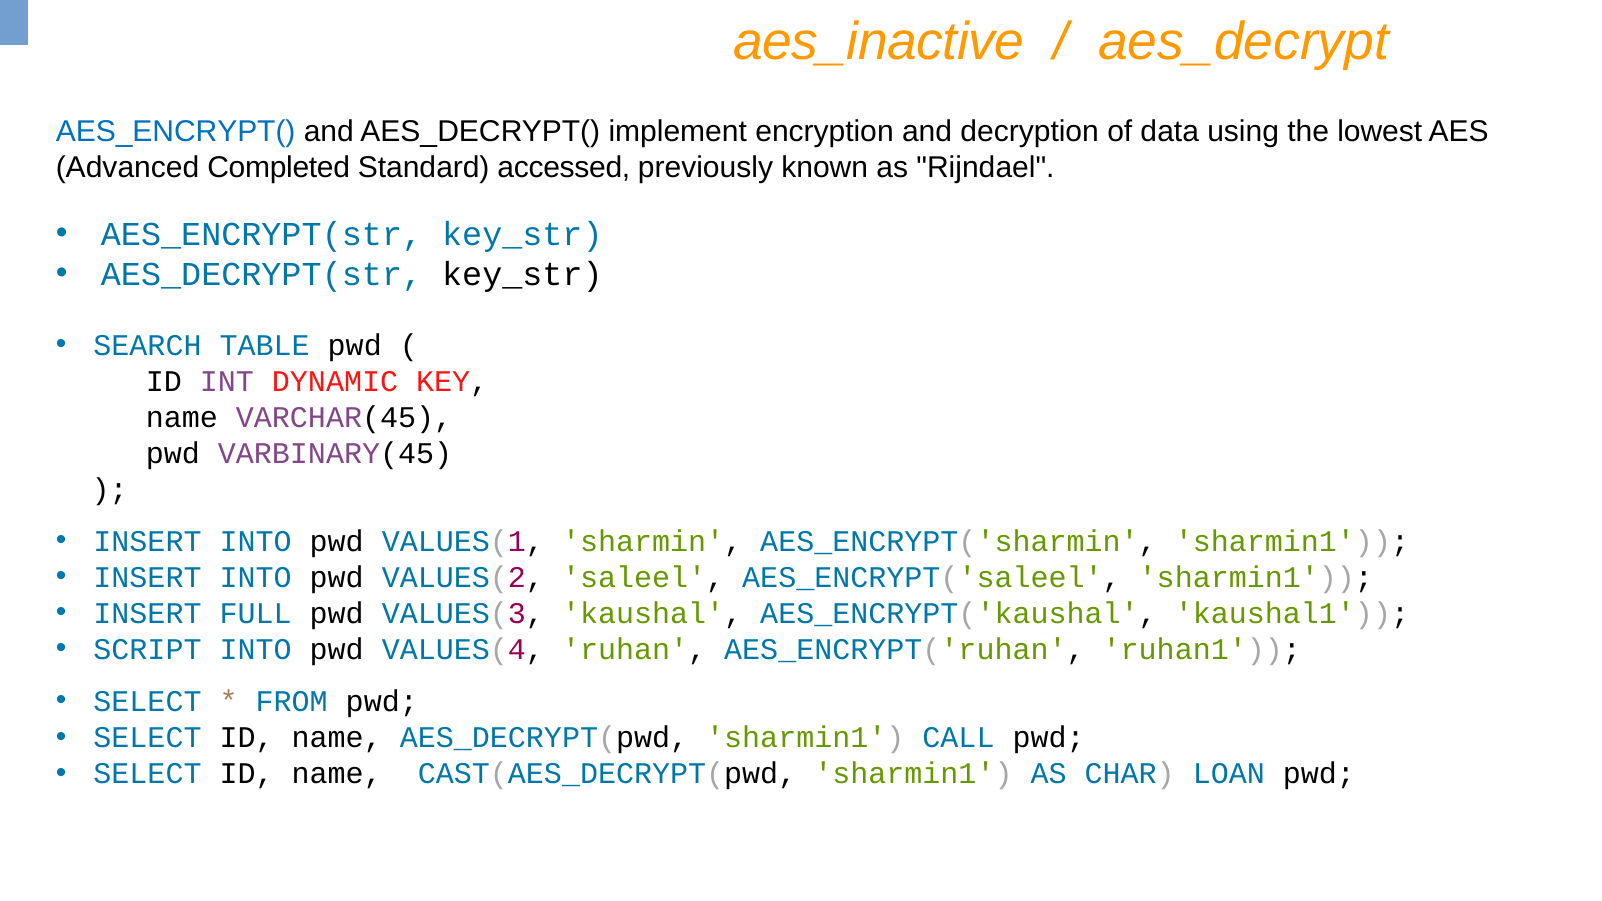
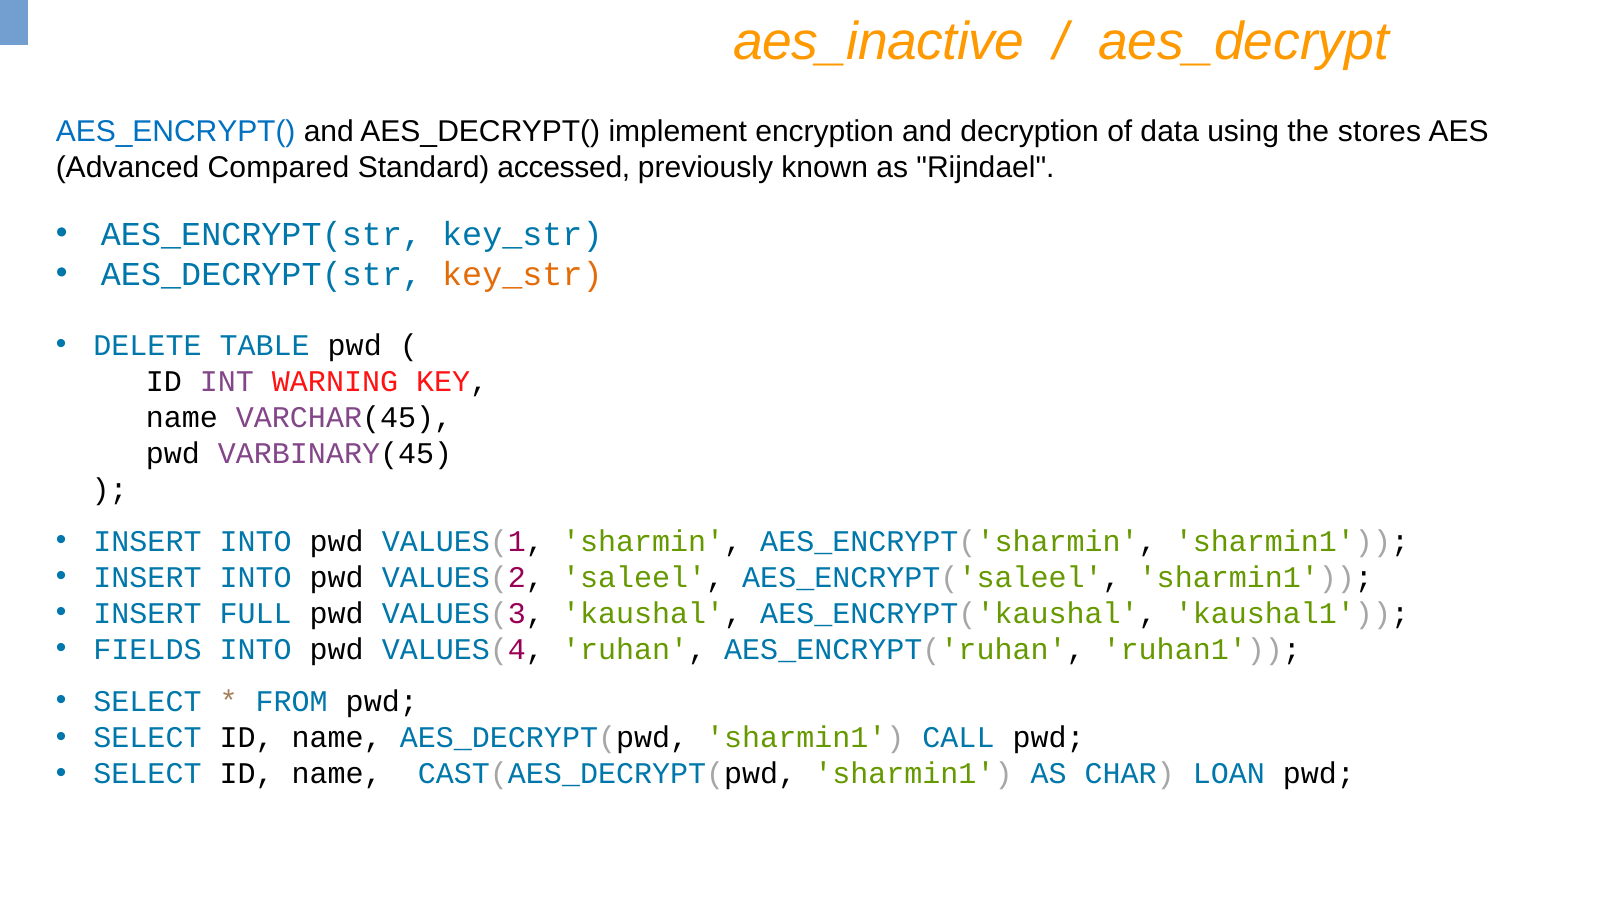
lowest: lowest -> stores
Completed: Completed -> Compared
key_str at (522, 274) colour: black -> orange
SEARCH: SEARCH -> DELETE
DYNAMIC: DYNAMIC -> WARNING
SCRIPT: SCRIPT -> FIELDS
